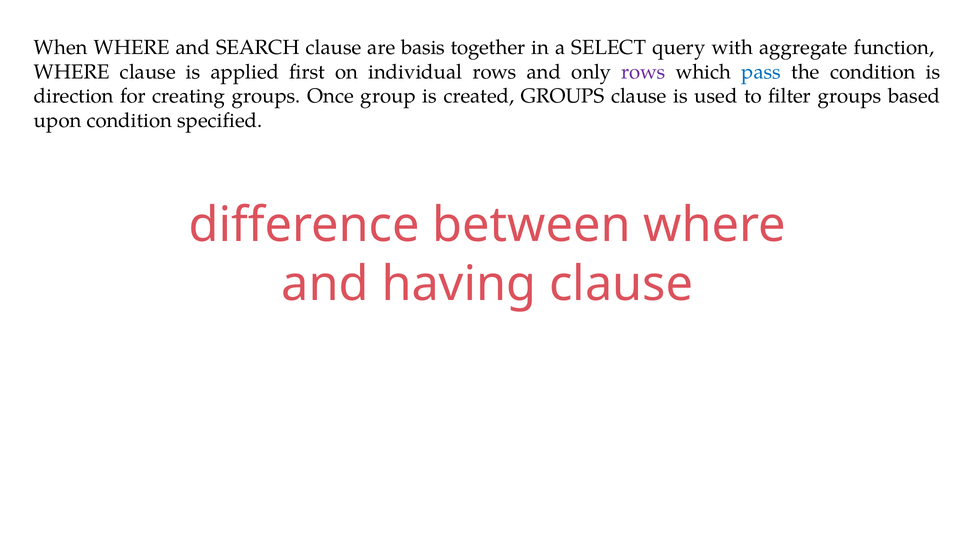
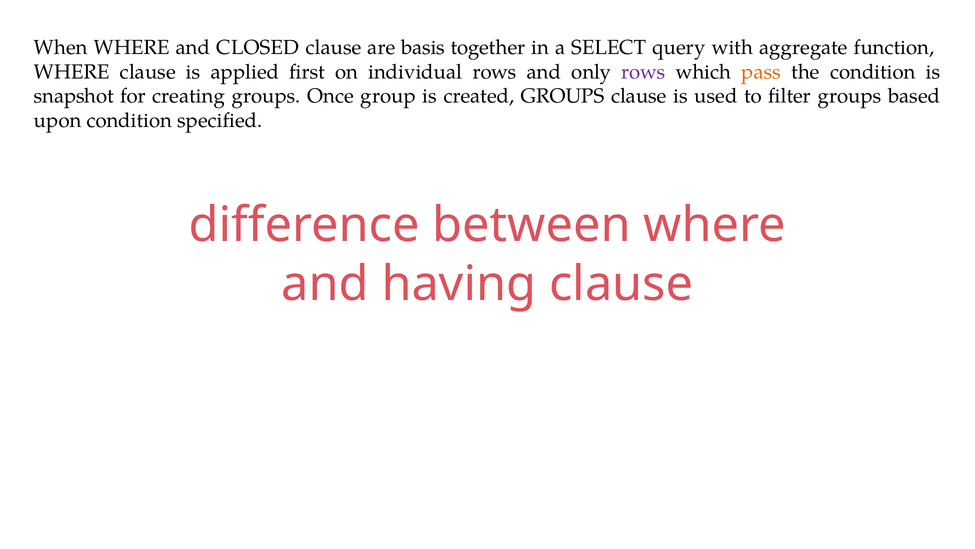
SEARCH: SEARCH -> CLOSED
pass colour: blue -> orange
direction: direction -> snapshot
